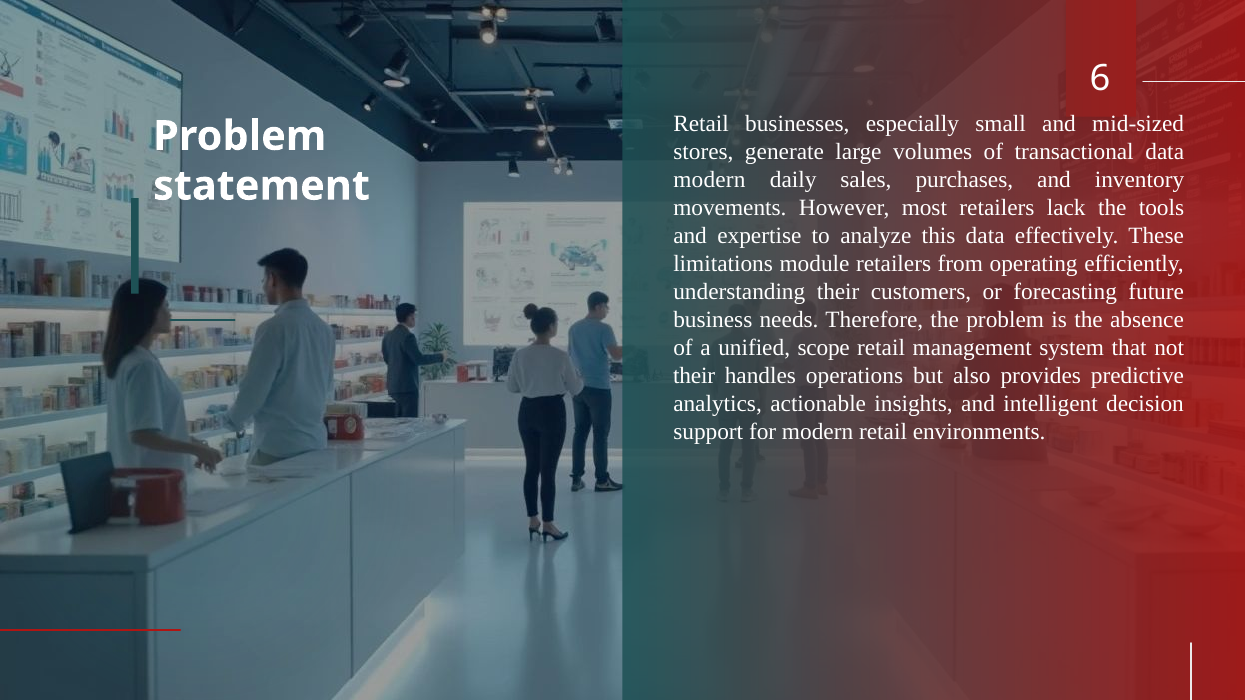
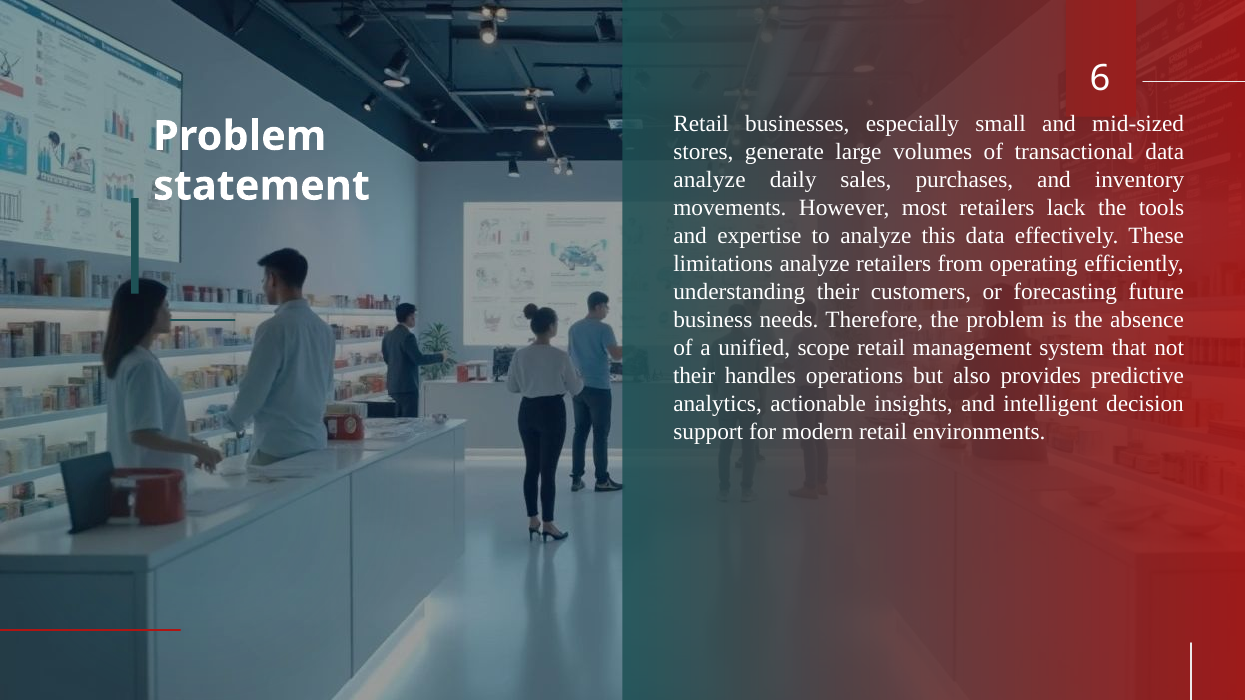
modern at (709, 180): modern -> analyze
limitations module: module -> analyze
